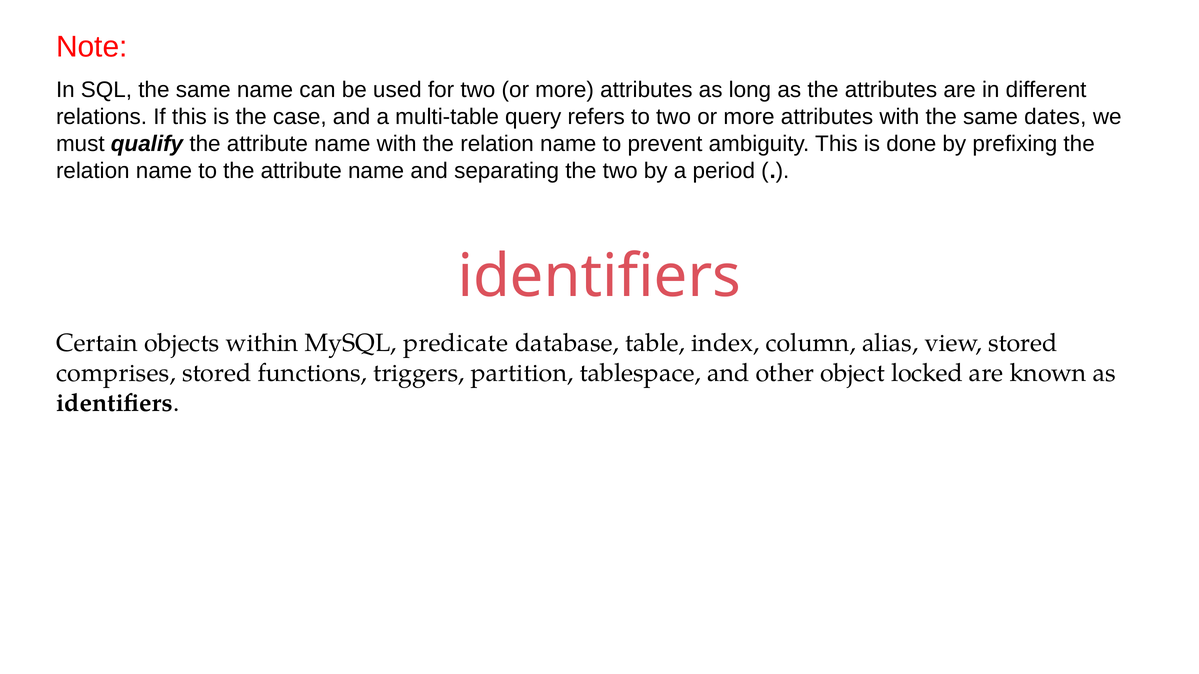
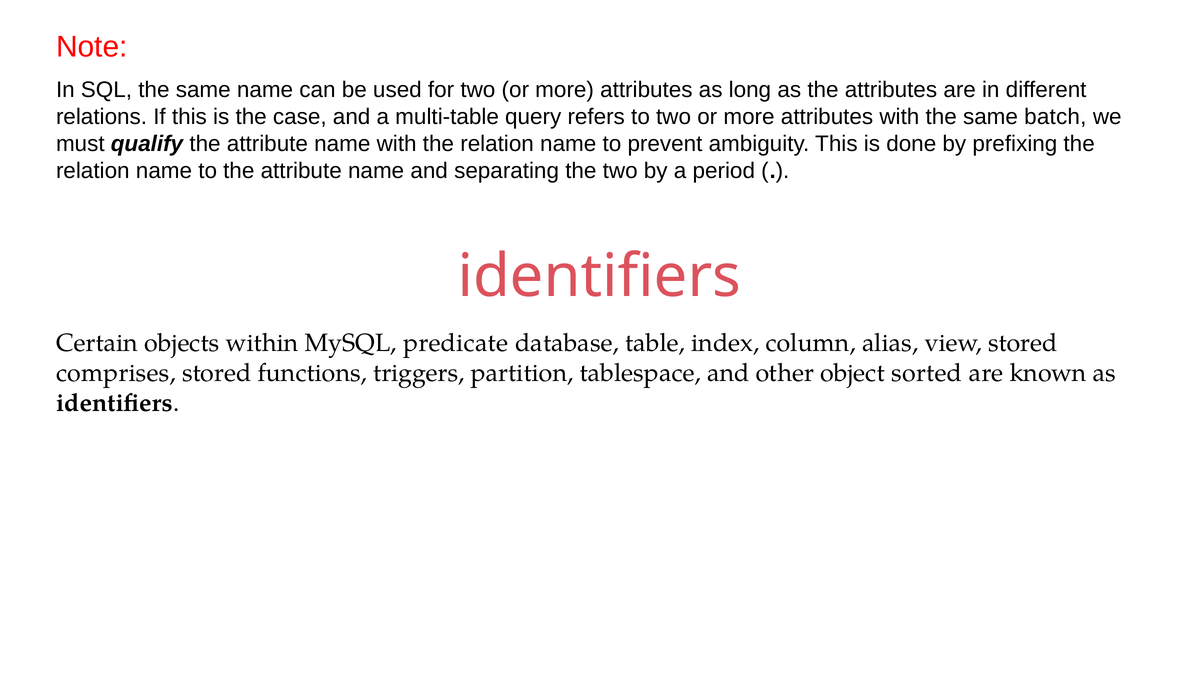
dates: dates -> batch
locked: locked -> sorted
